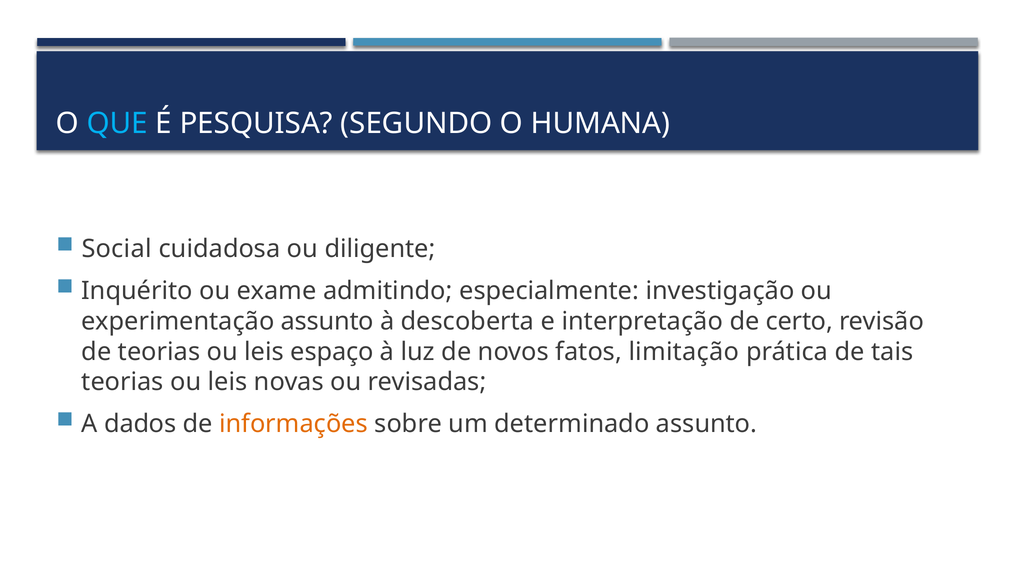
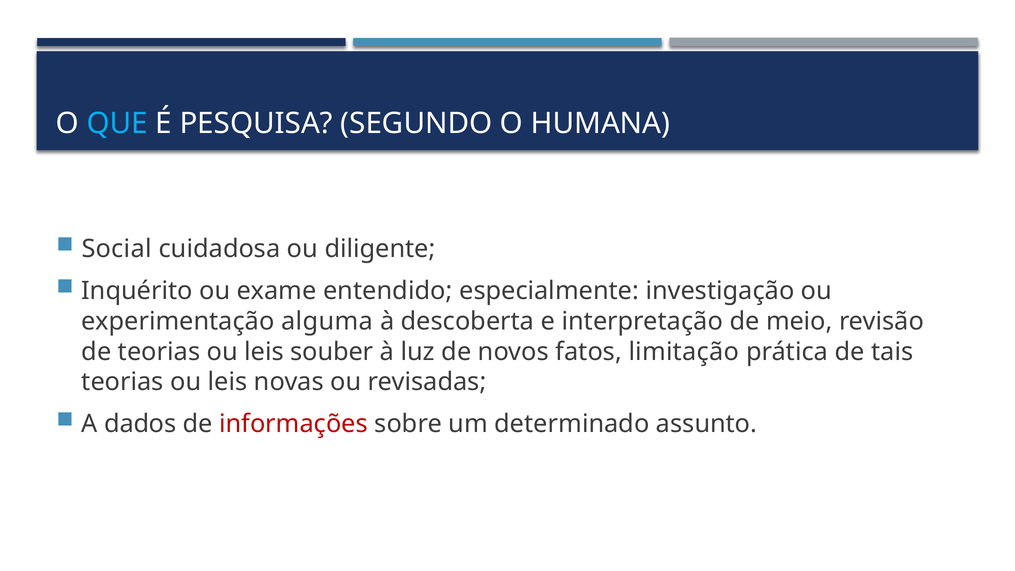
admitindo: admitindo -> entendido
experimentação assunto: assunto -> alguma
certo: certo -> meio
espaço: espaço -> souber
informações colour: orange -> red
